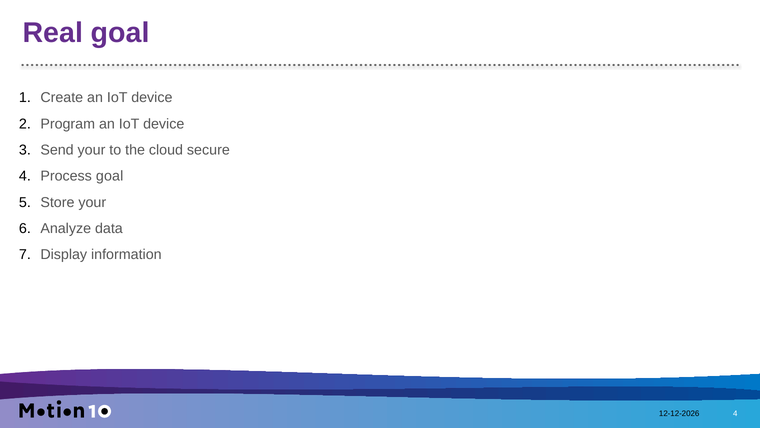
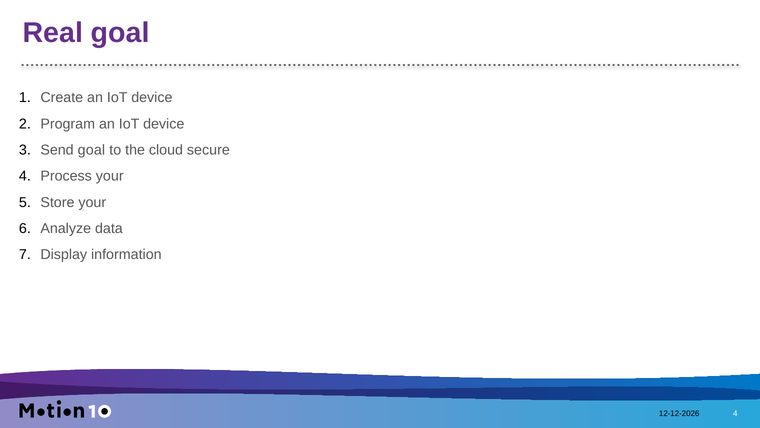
Send your: your -> goal
Process goal: goal -> your
